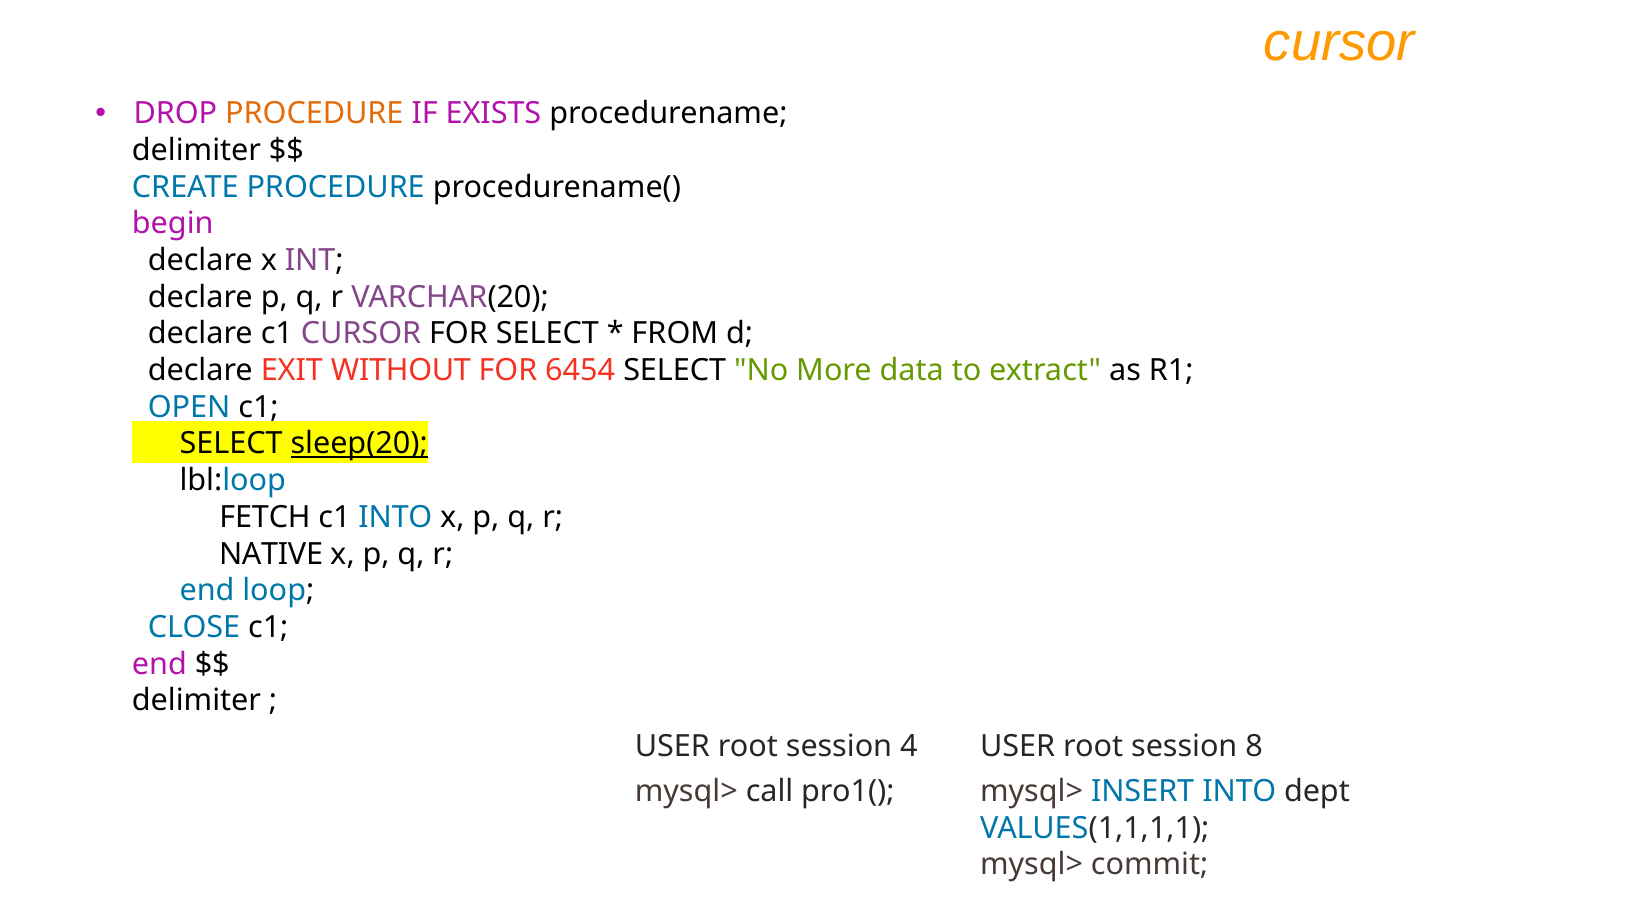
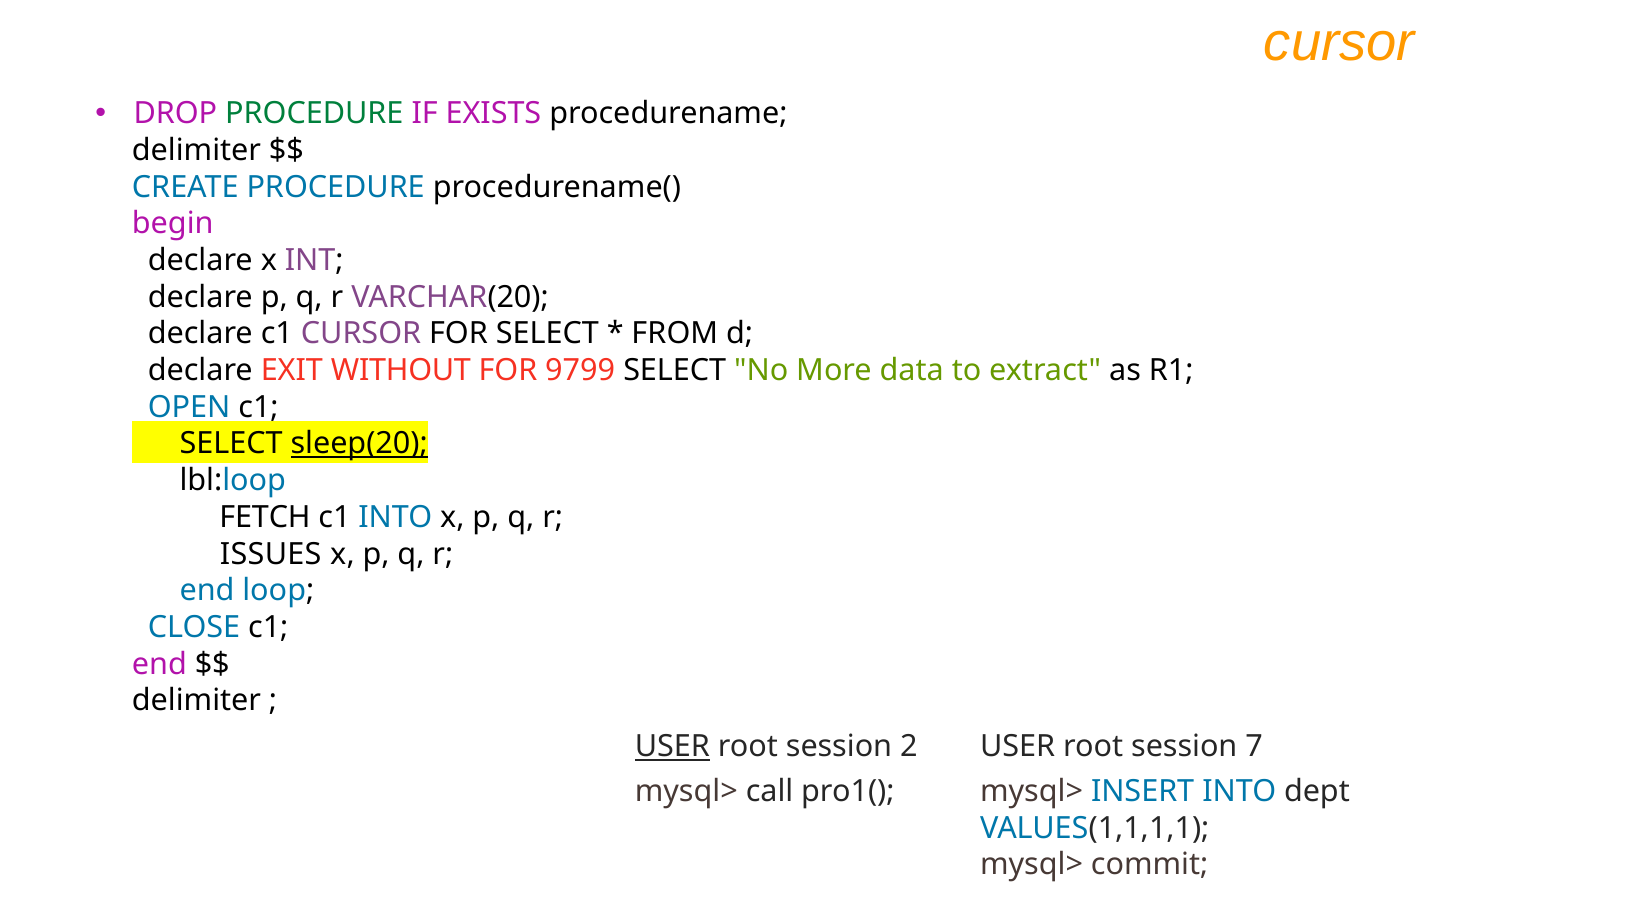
PROCEDURE at (314, 114) colour: orange -> green
6454: 6454 -> 9799
NATIVE: NATIVE -> ISSUES
USER at (672, 747) underline: none -> present
4: 4 -> 2
8: 8 -> 7
